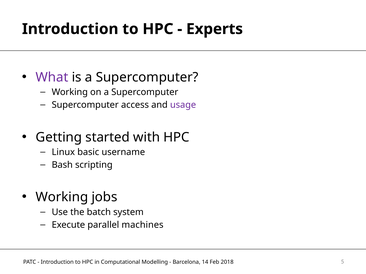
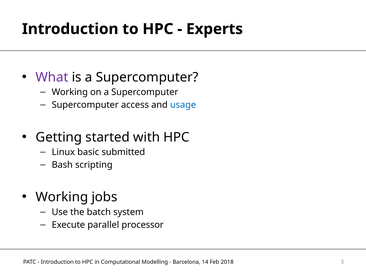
usage colour: purple -> blue
username: username -> submitted
machines: machines -> processor
